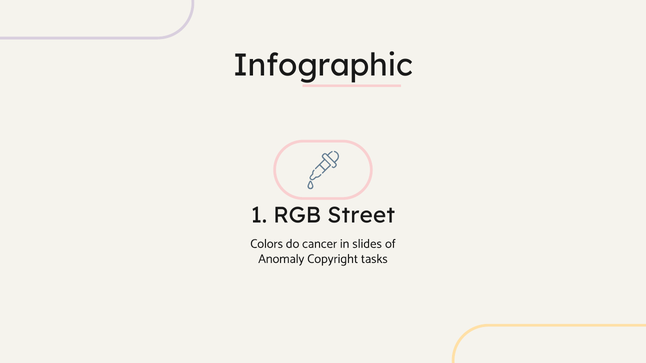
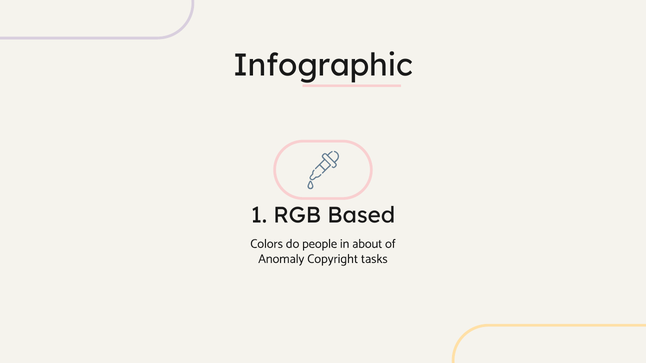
Street: Street -> Based
cancer: cancer -> people
slides: slides -> about
